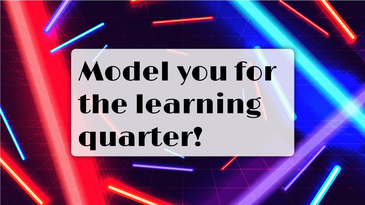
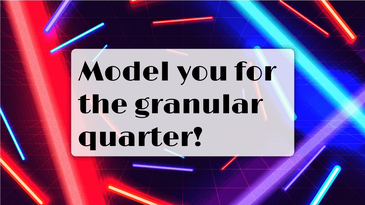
learning: learning -> granular
